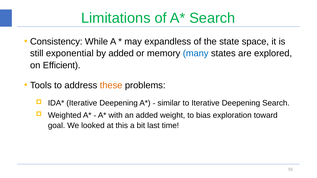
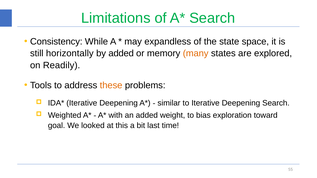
exponential: exponential -> horizontally
many colour: blue -> orange
Efficient: Efficient -> Readily
